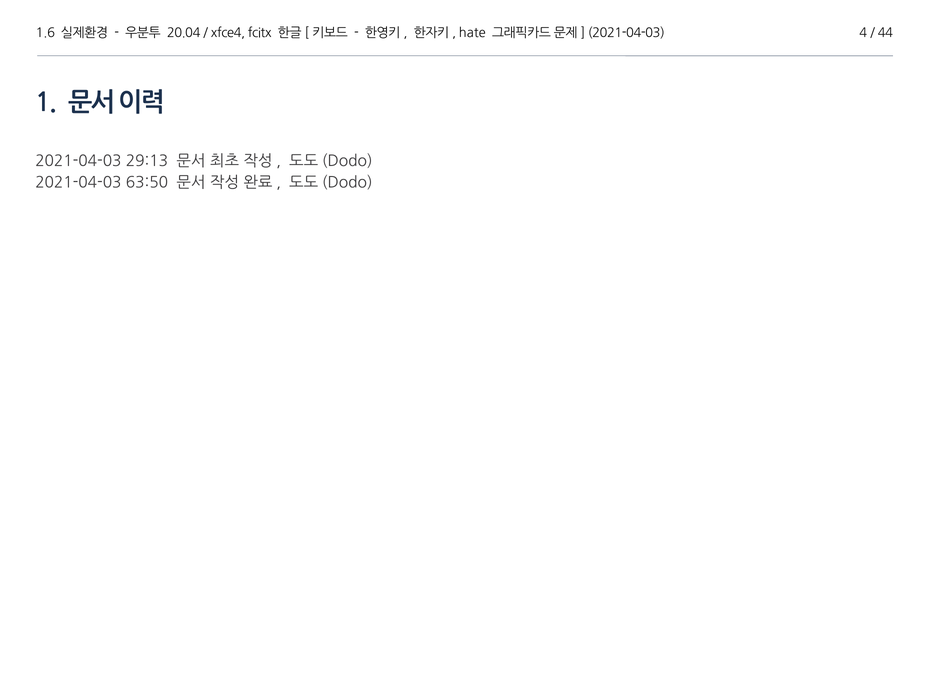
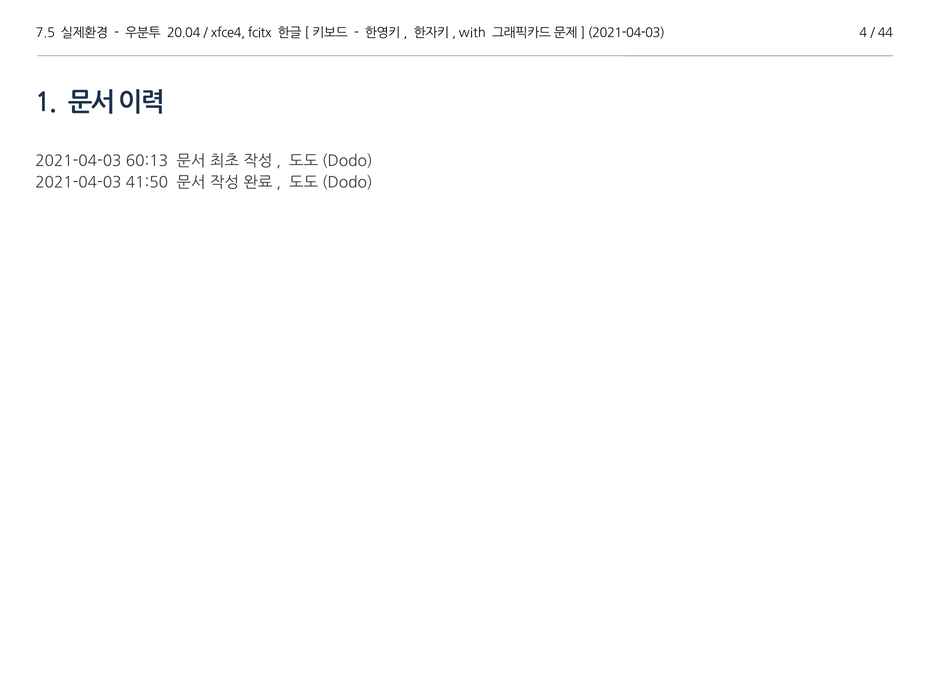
1.6: 1.6 -> 7.5
hate: hate -> with
29:13: 29:13 -> 60:13
63:50: 63:50 -> 41:50
